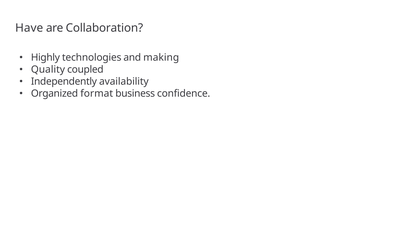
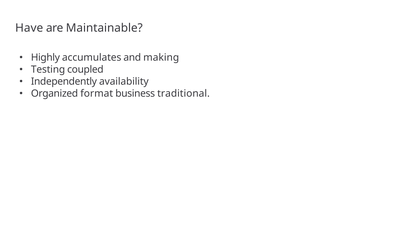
Collaboration: Collaboration -> Maintainable
technologies: technologies -> accumulates
Quality: Quality -> Testing
confidence: confidence -> traditional
